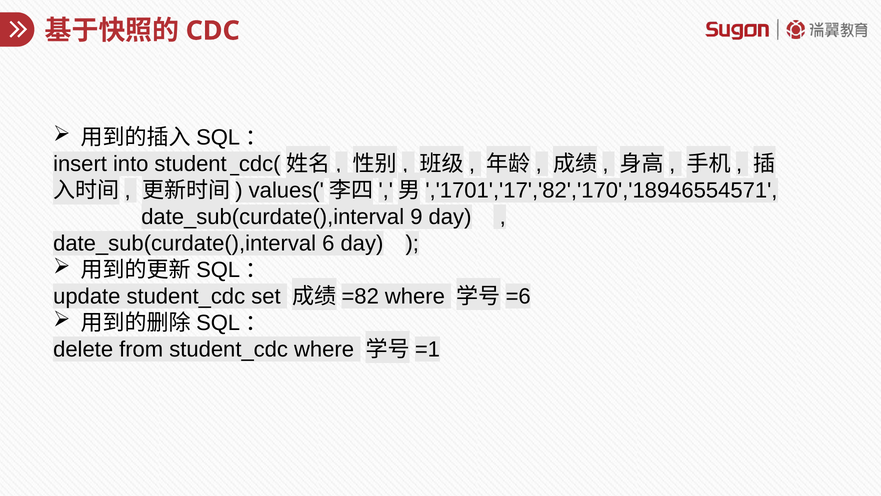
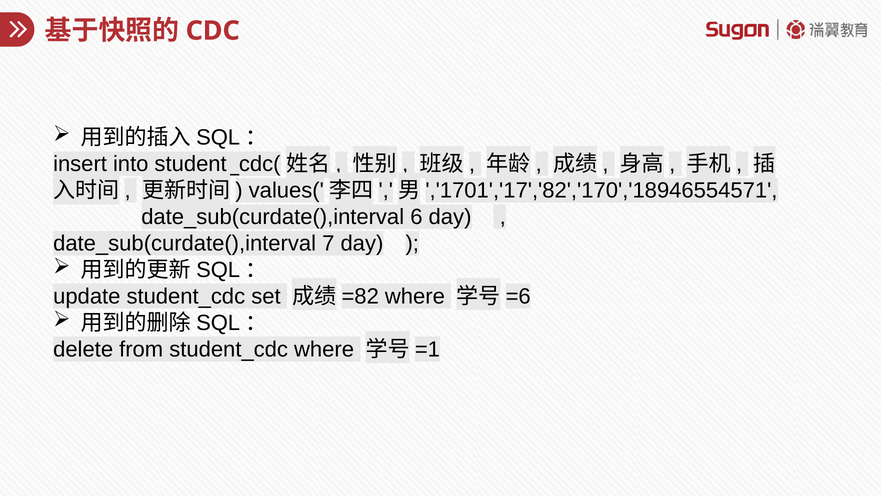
9: 9 -> 6
6: 6 -> 7
